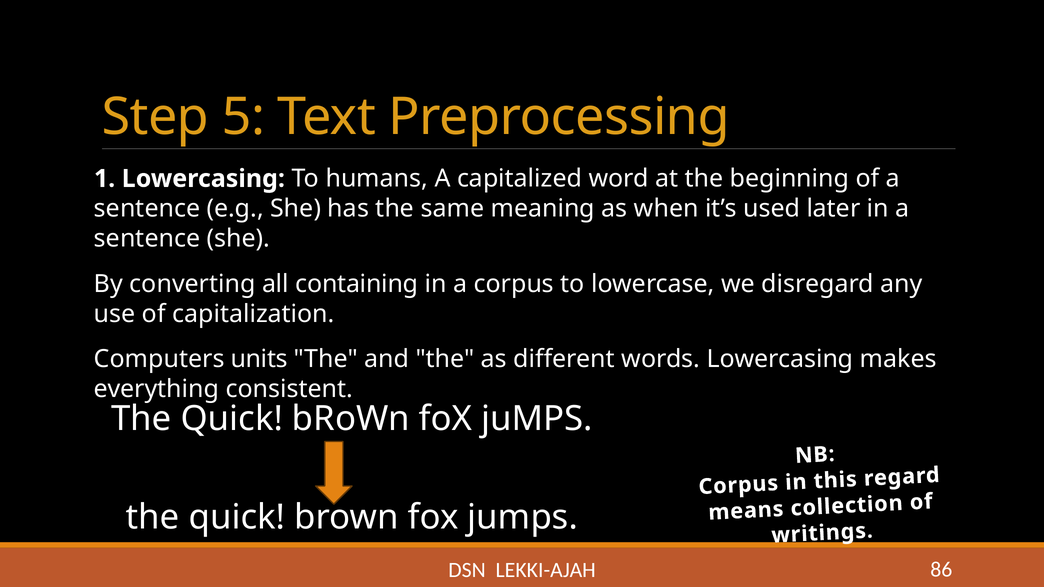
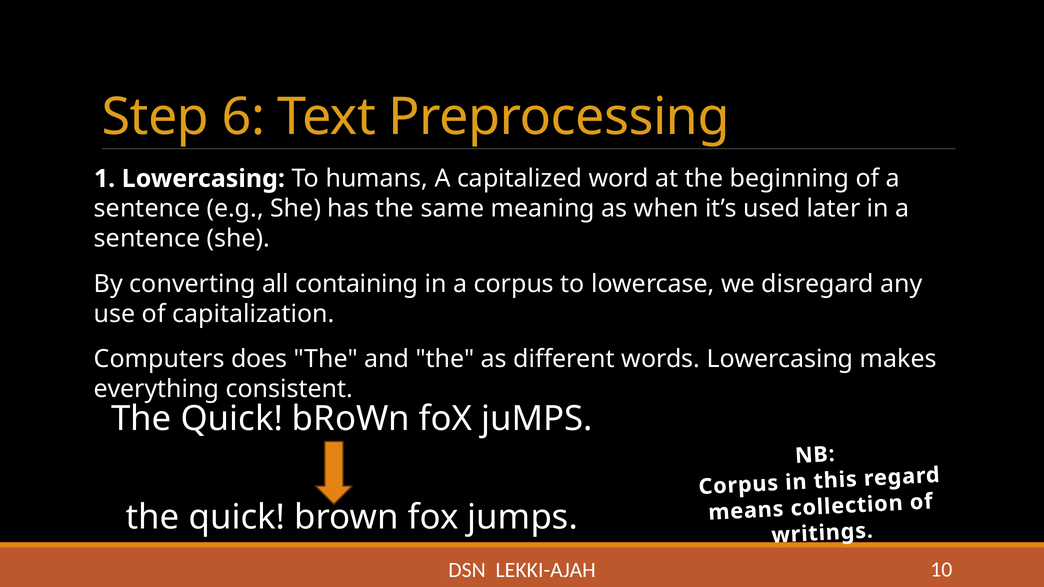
5: 5 -> 6
units: units -> does
86: 86 -> 10
